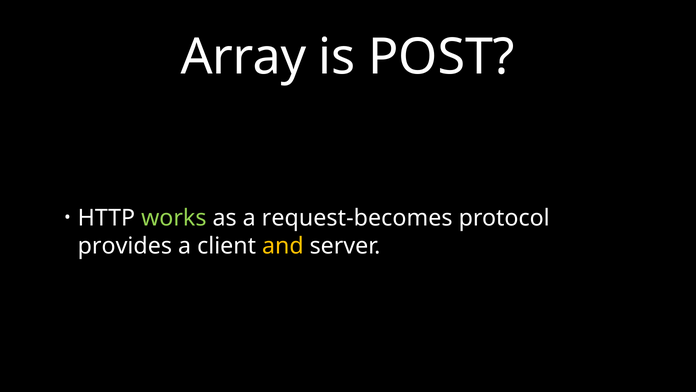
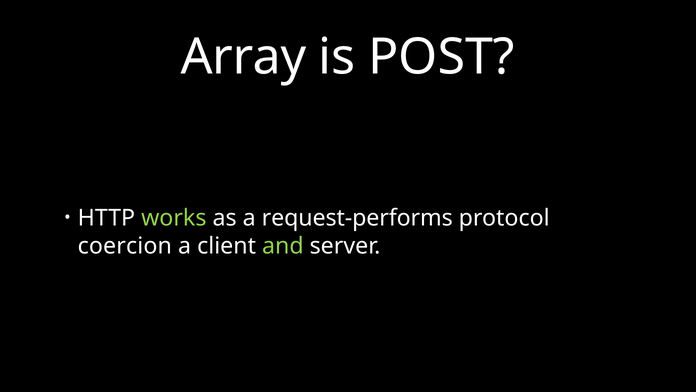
request-becomes: request-becomes -> request-performs
provides: provides -> coercion
and colour: yellow -> light green
